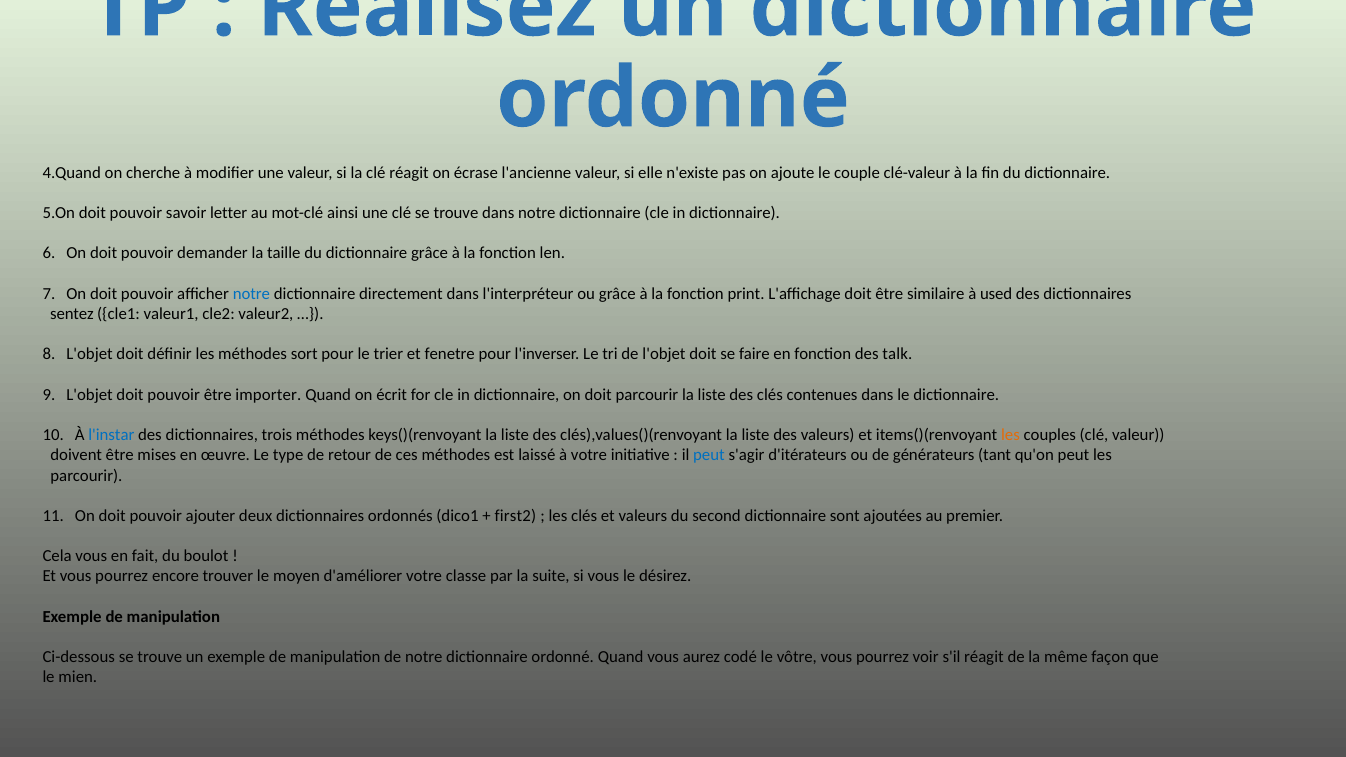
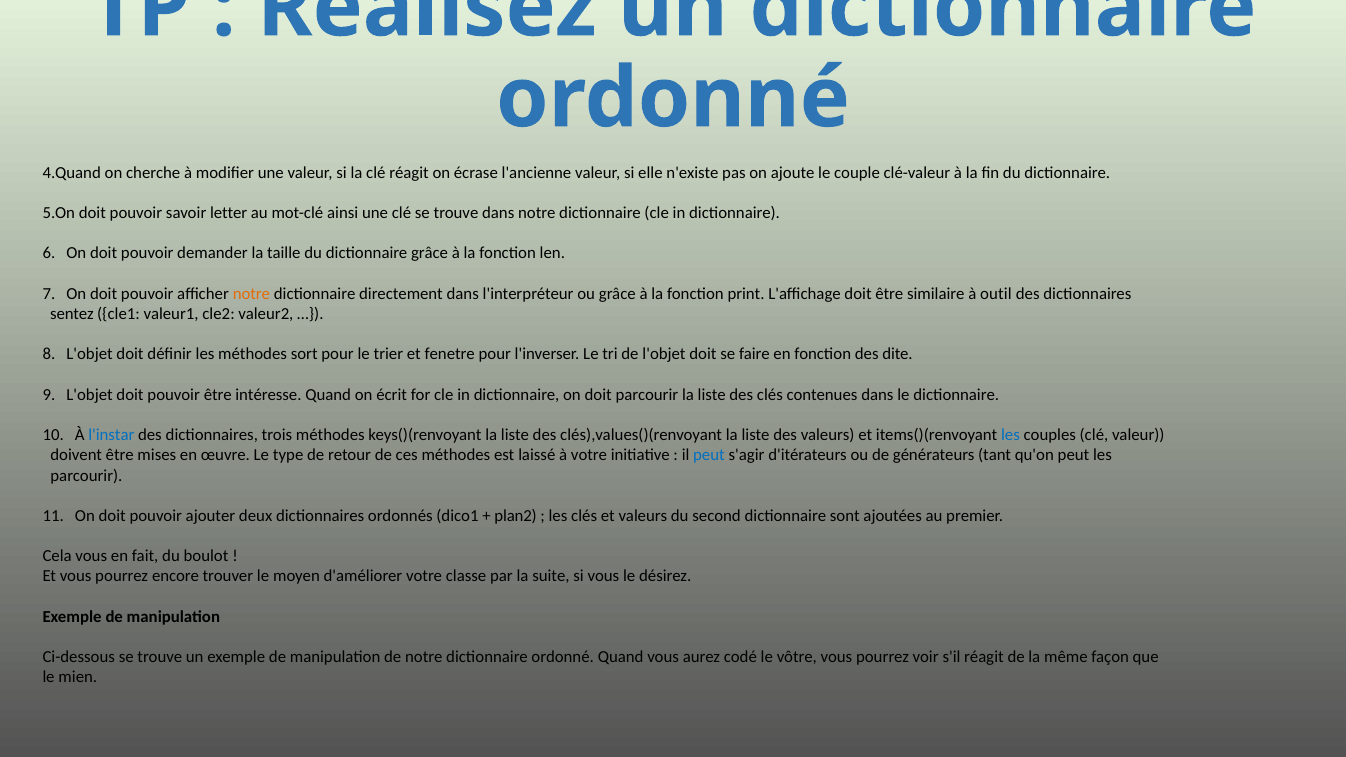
notre at (251, 294) colour: blue -> orange
used: used -> outil
talk: talk -> dite
importer: importer -> intéresse
les at (1010, 435) colour: orange -> blue
first2: first2 -> plan2
